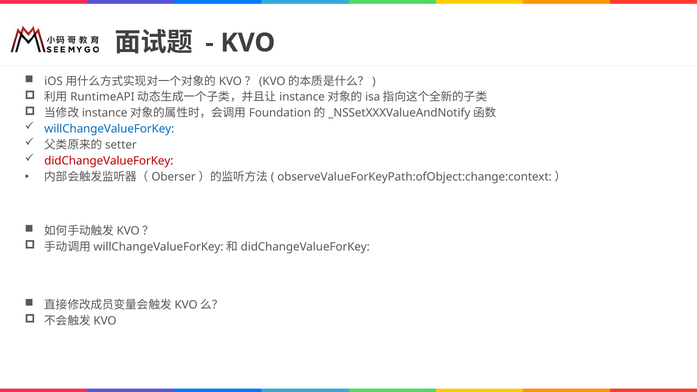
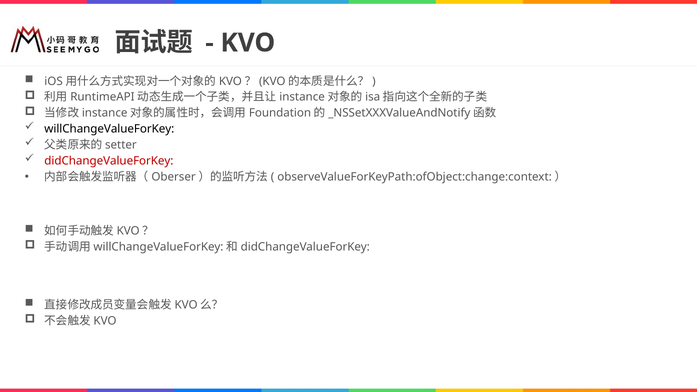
willChangeValueForKey colour: blue -> black
